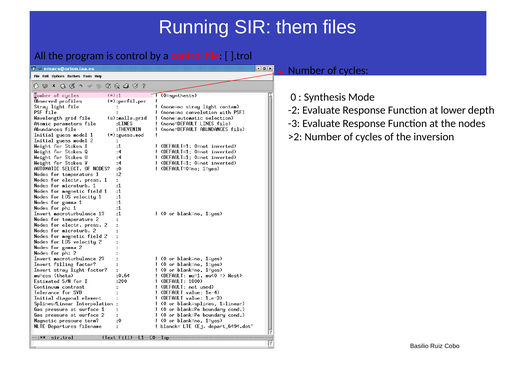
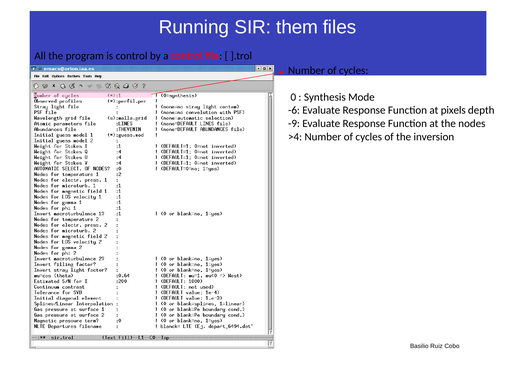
-2: -2 -> -6
lower: lower -> pixels
-3: -3 -> -9
>2: >2 -> >4
